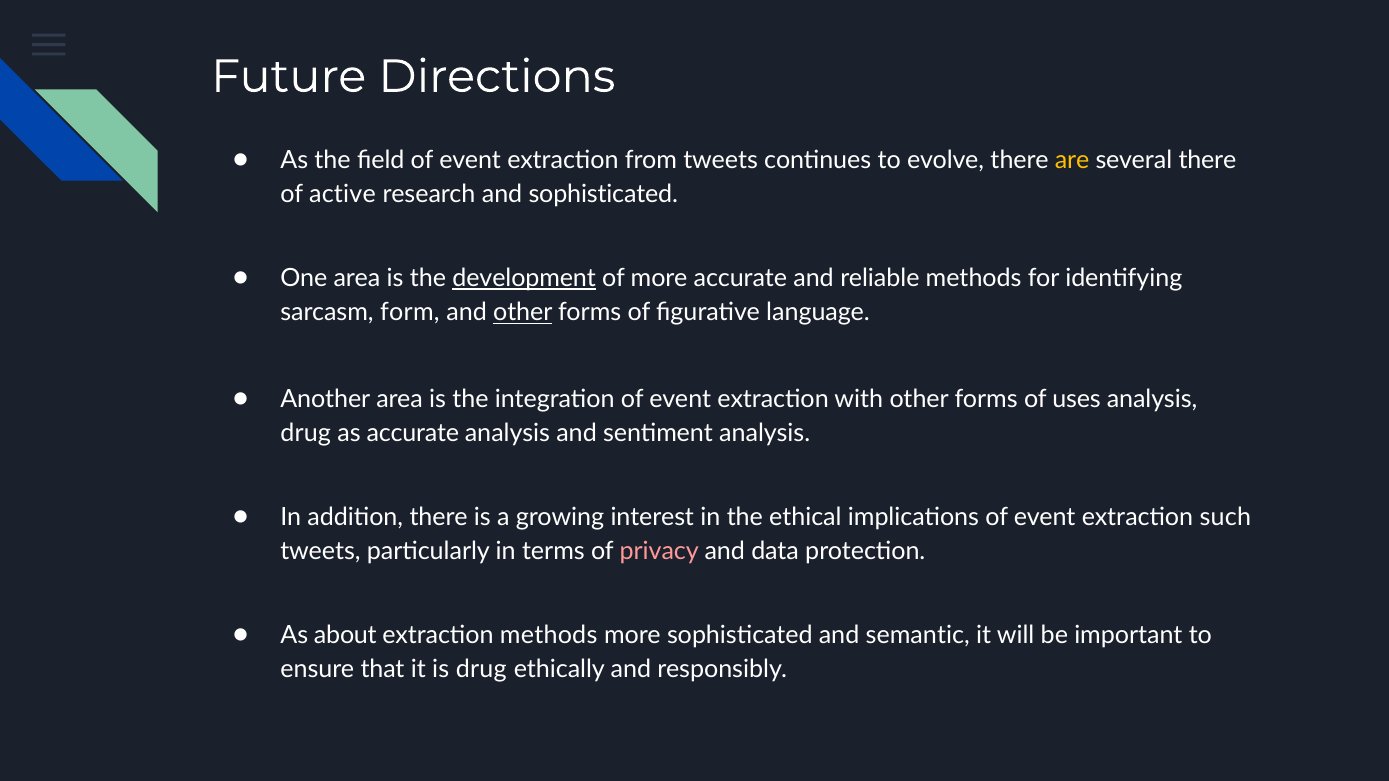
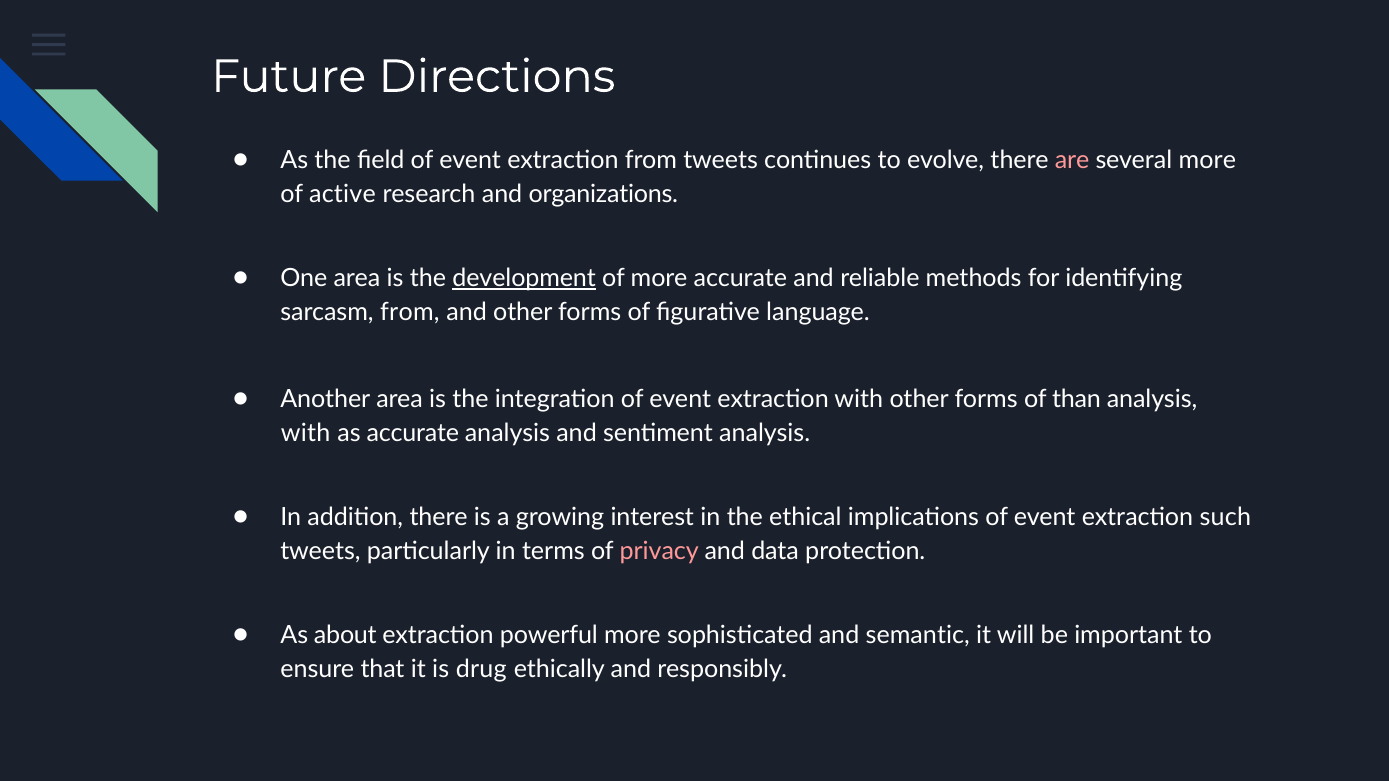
are colour: yellow -> pink
several there: there -> more
and sophisticated: sophisticated -> organizations
sarcasm form: form -> from
other at (523, 313) underline: present -> none
uses: uses -> than
drug at (306, 434): drug -> with
extraction methods: methods -> powerful
